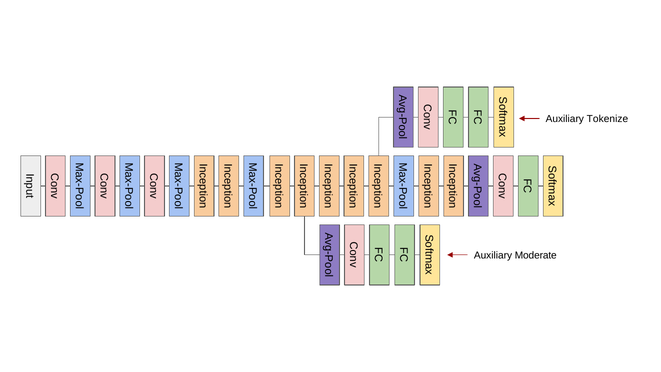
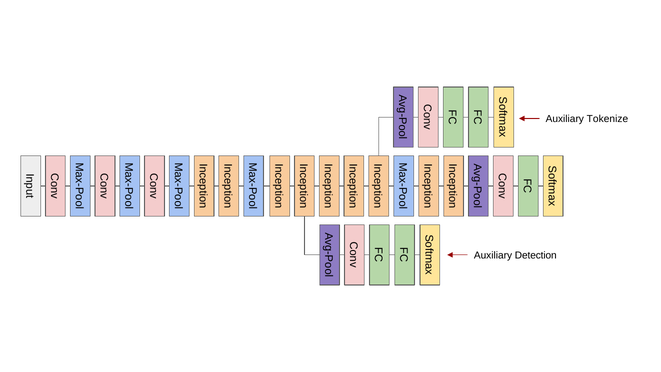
Moderate: Moderate -> Detection
